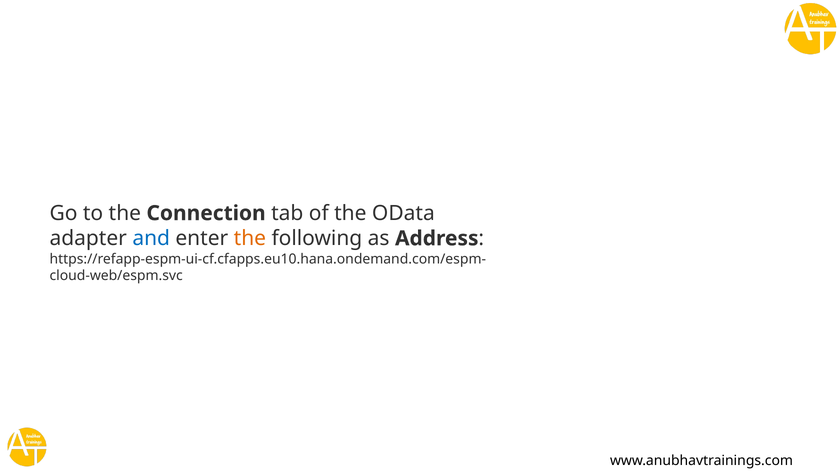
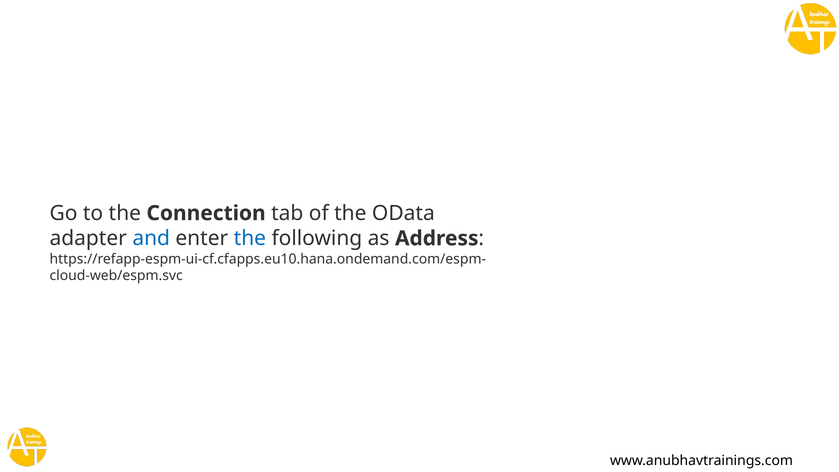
the at (250, 238) colour: orange -> blue
